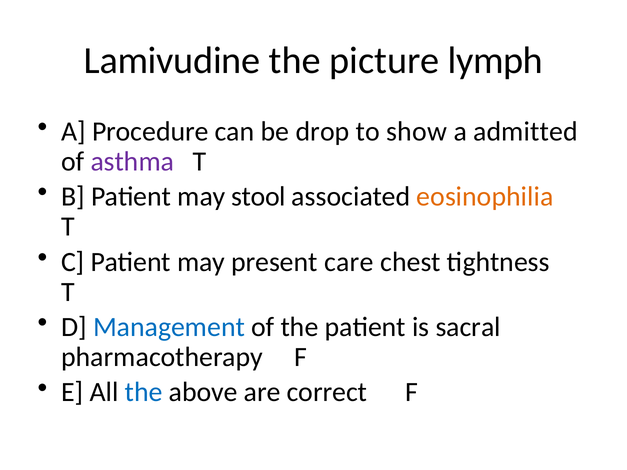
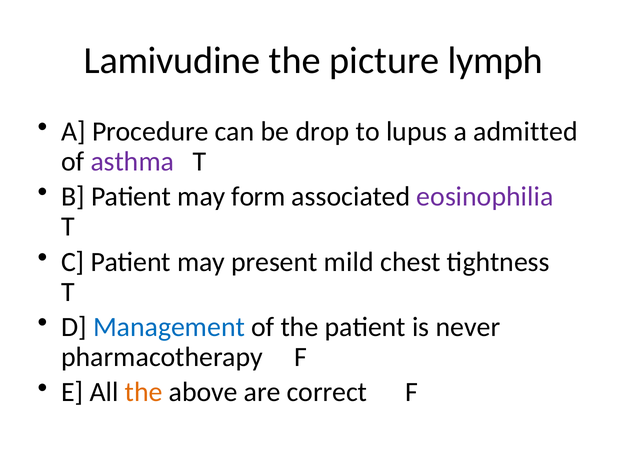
show: show -> lupus
stool: stool -> form
eosinophilia colour: orange -> purple
care: care -> mild
sacral: sacral -> never
the at (144, 393) colour: blue -> orange
